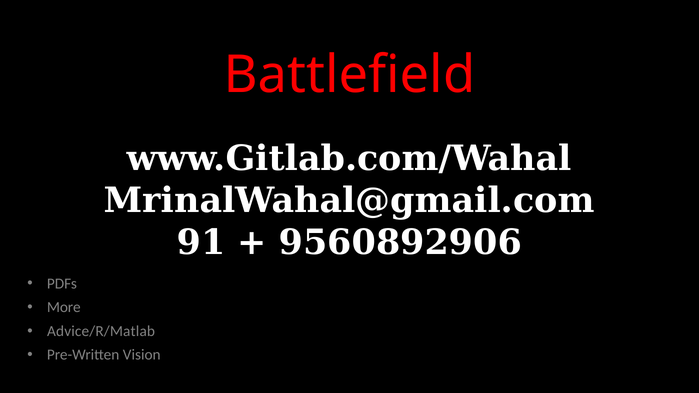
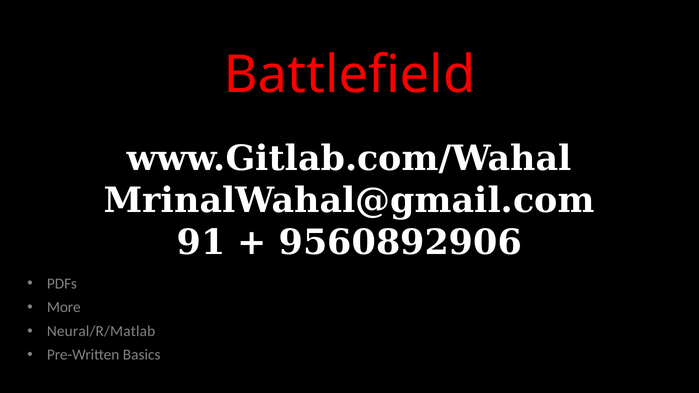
Advice/R/Matlab: Advice/R/Matlab -> Neural/R/Matlab
Vision: Vision -> Basics
